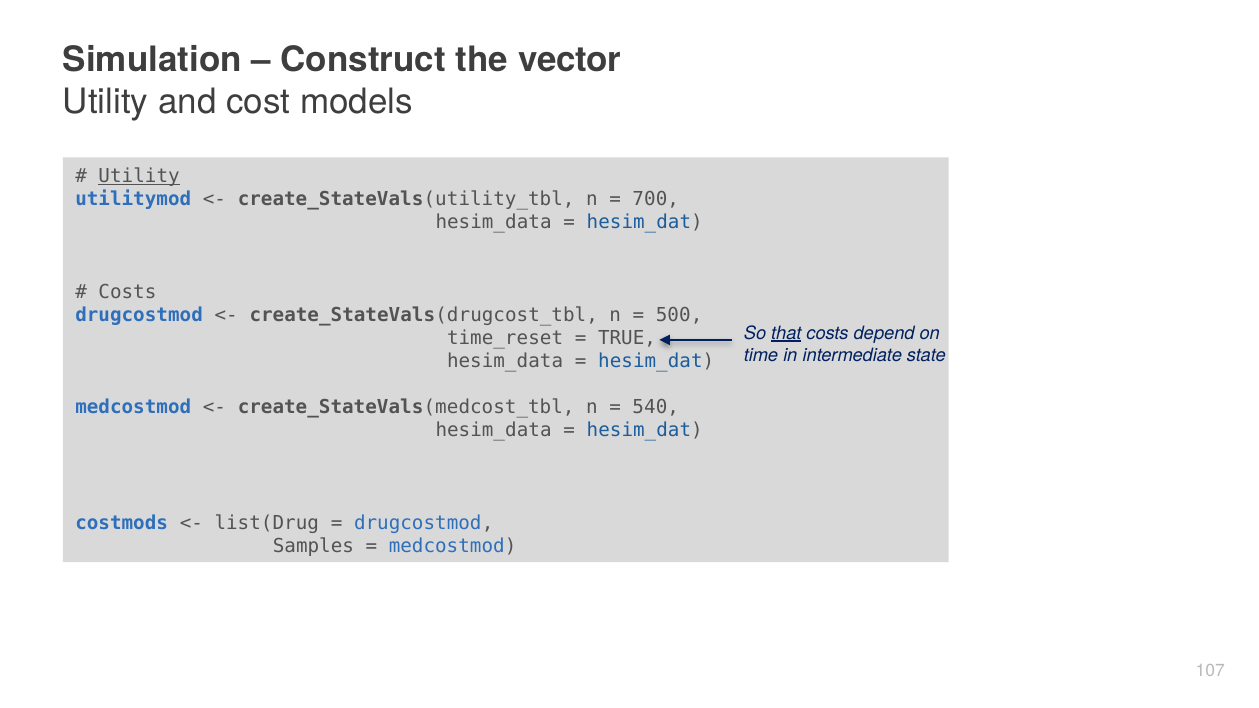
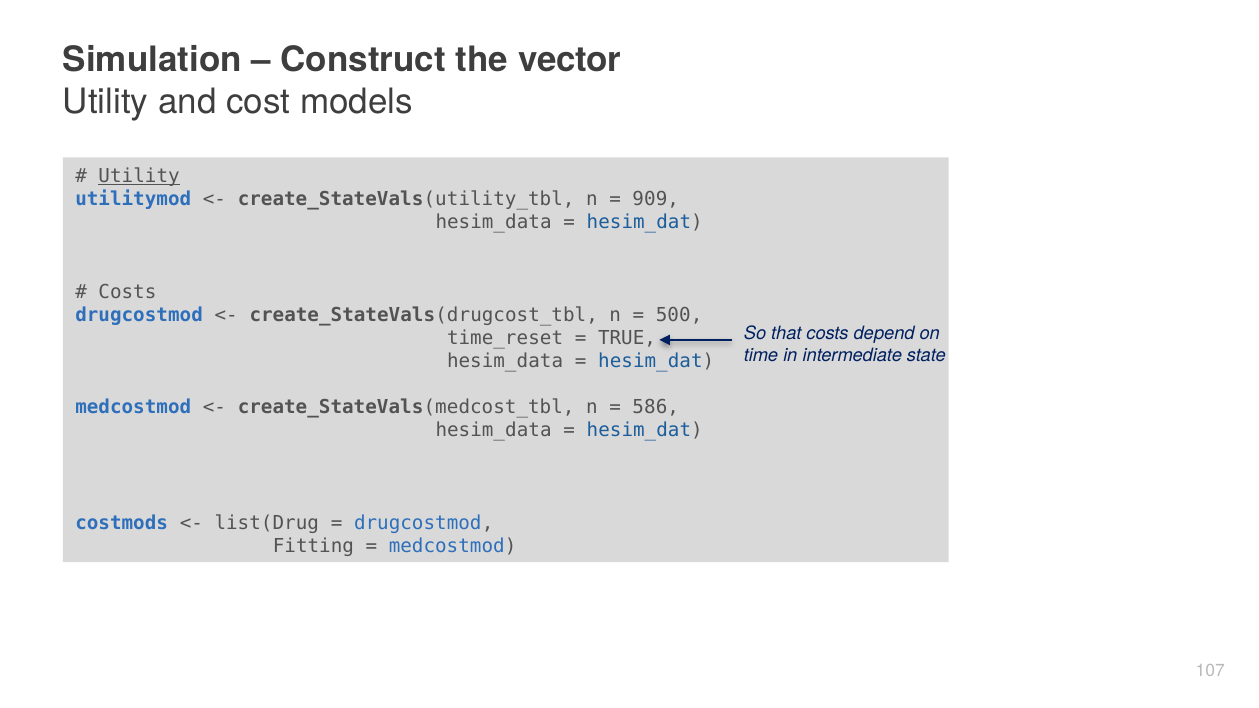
700: 700 -> 909
that underline: present -> none
540: 540 -> 586
Samples: Samples -> Fitting
